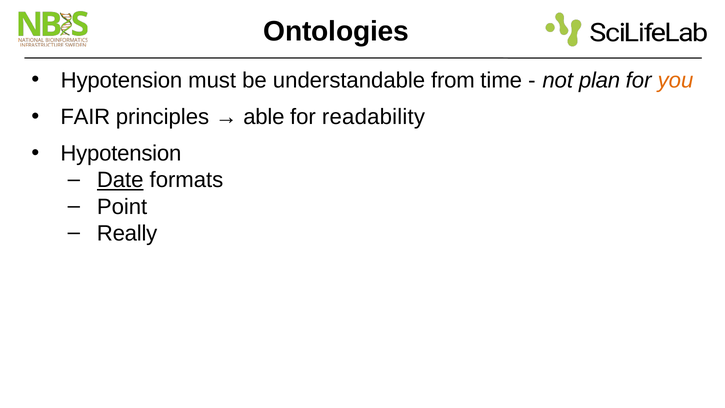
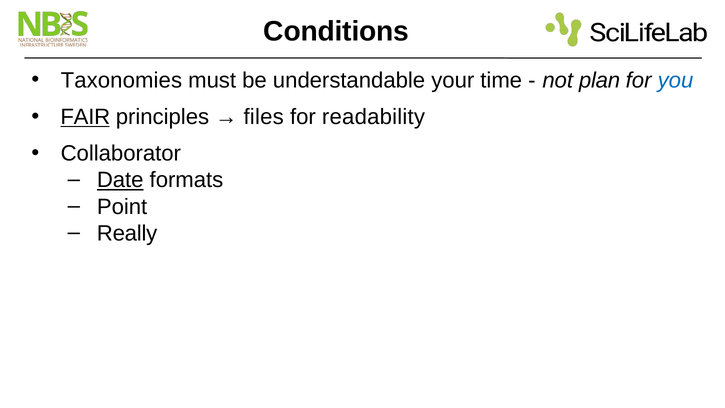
Ontologies: Ontologies -> Conditions
Hypotension at (121, 80): Hypotension -> Taxonomies
from: from -> your
you colour: orange -> blue
FAIR underline: none -> present
able: able -> files
Hypotension at (121, 154): Hypotension -> Collaborator
